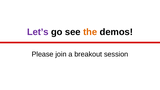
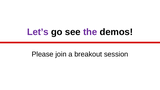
the colour: orange -> purple
